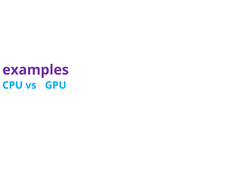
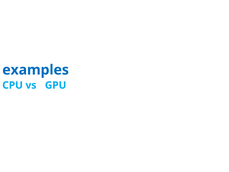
examples colour: purple -> blue
